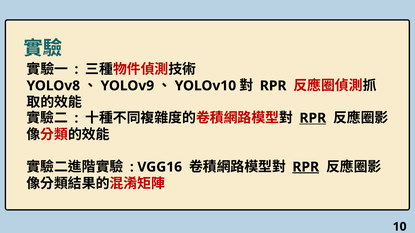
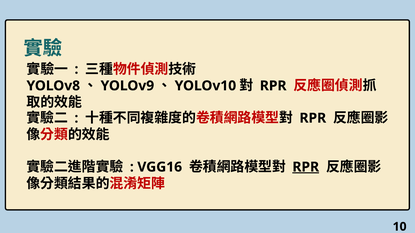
RPR at (313, 118) underline: present -> none
